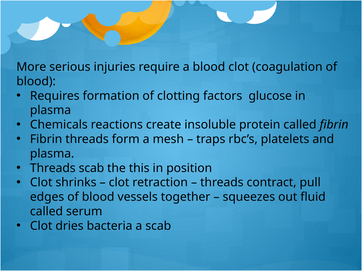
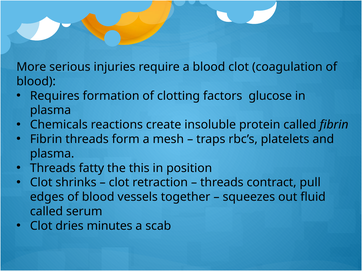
Threads scab: scab -> fatty
bacteria: bacteria -> minutes
